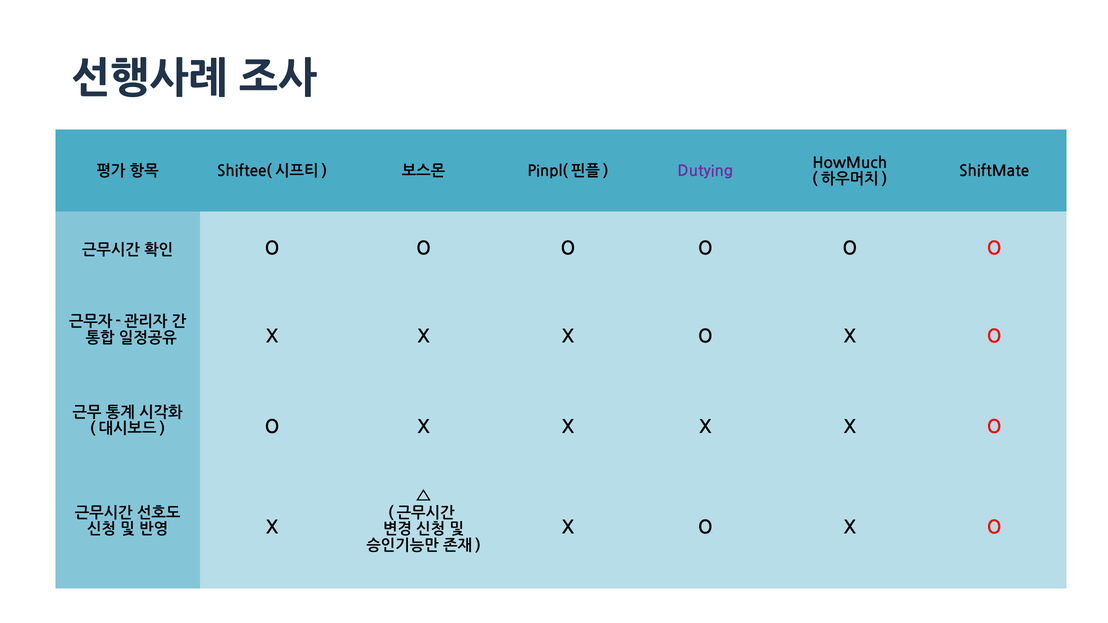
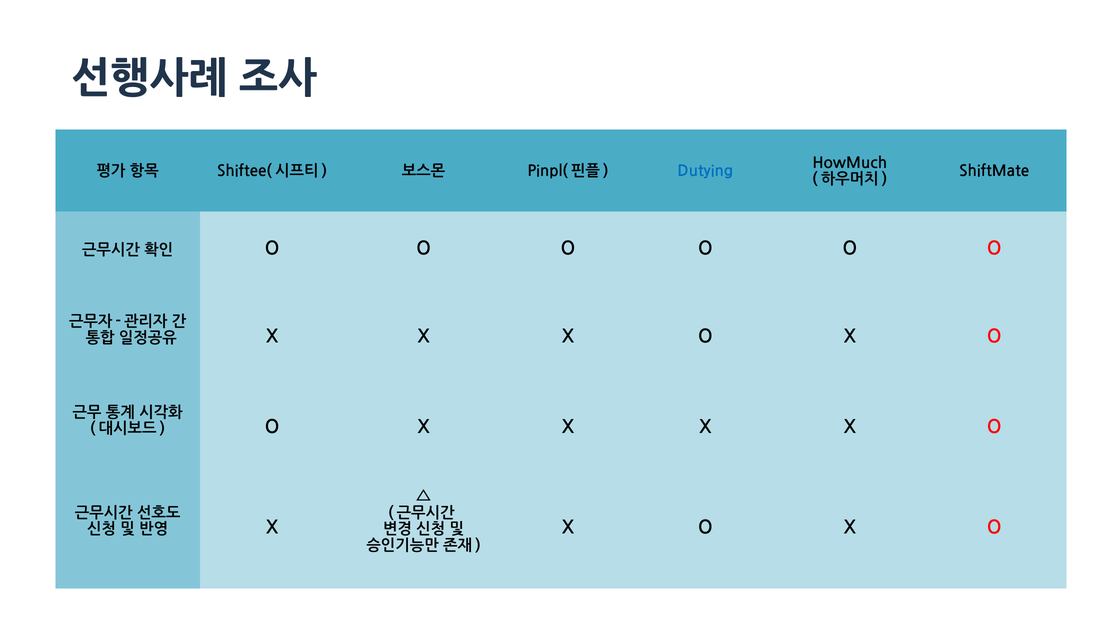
Dutying colour: purple -> blue
